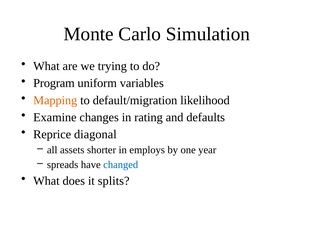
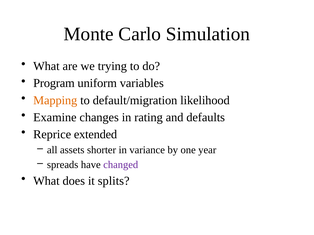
diagonal: diagonal -> extended
employs: employs -> variance
changed colour: blue -> purple
